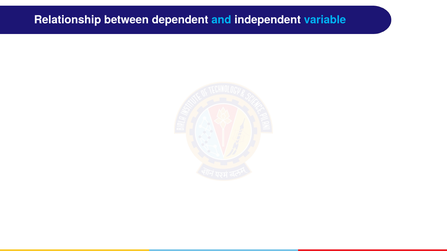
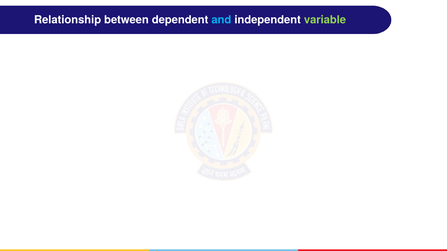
variable colour: light blue -> light green
